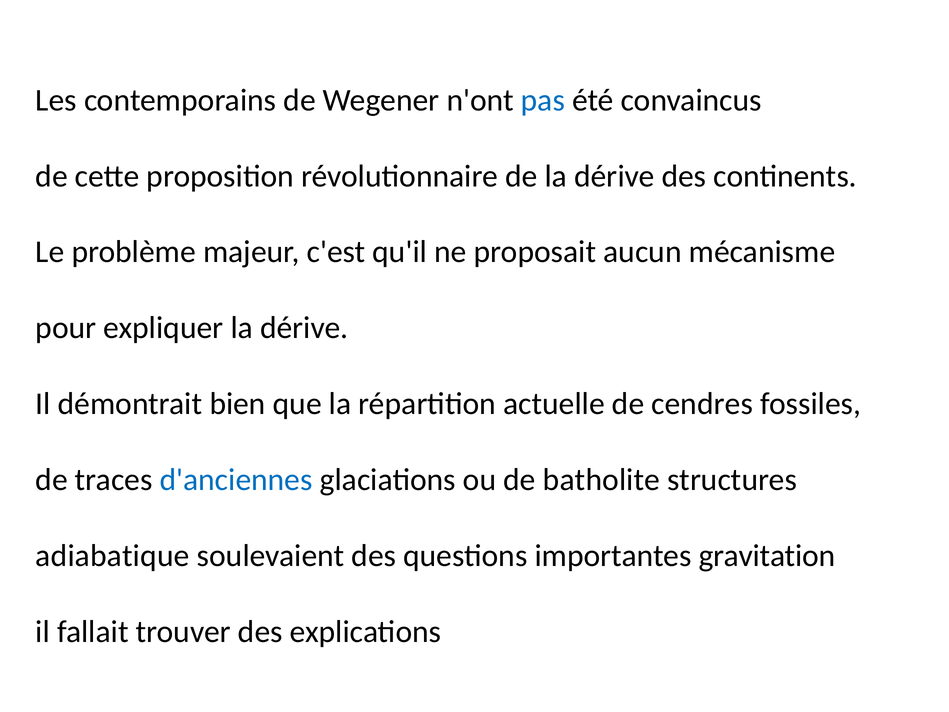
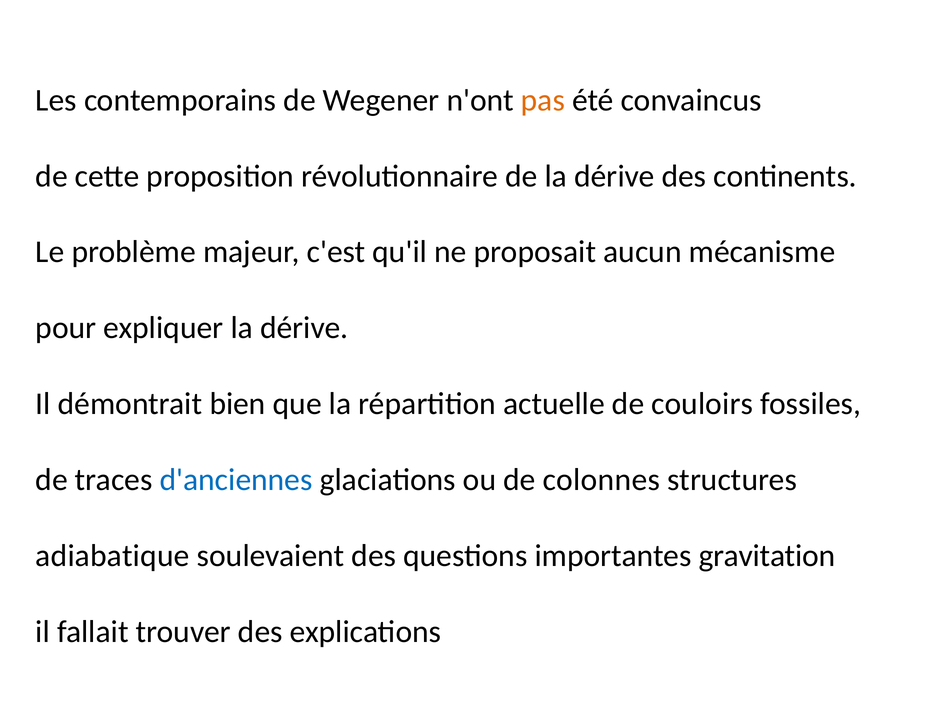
pas colour: blue -> orange
cendres: cendres -> couloirs
batholite: batholite -> colonnes
